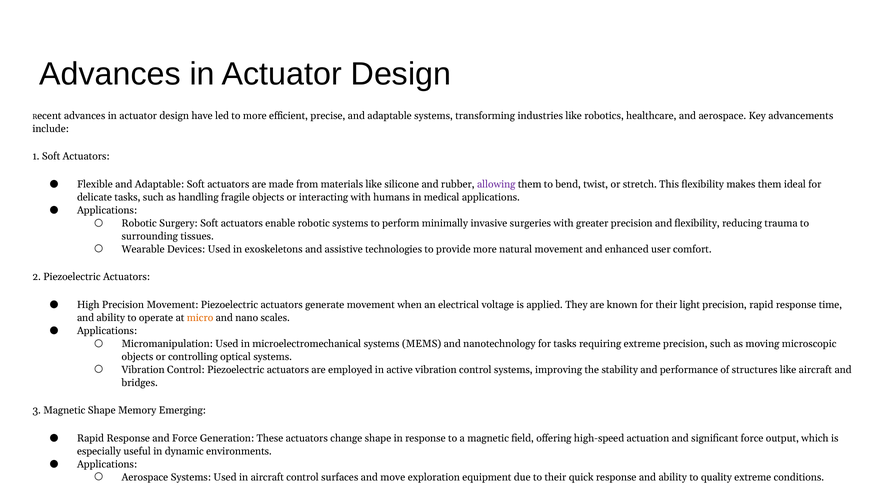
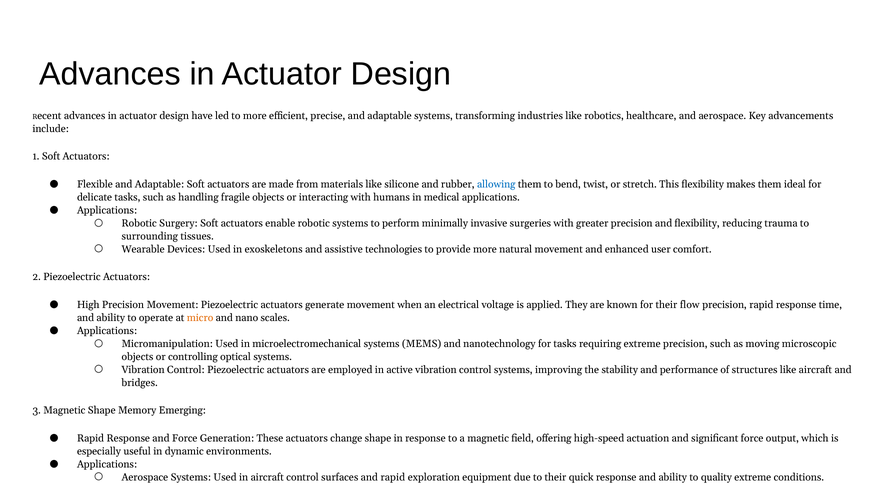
allowing colour: purple -> blue
light: light -> flow
and move: move -> rapid
